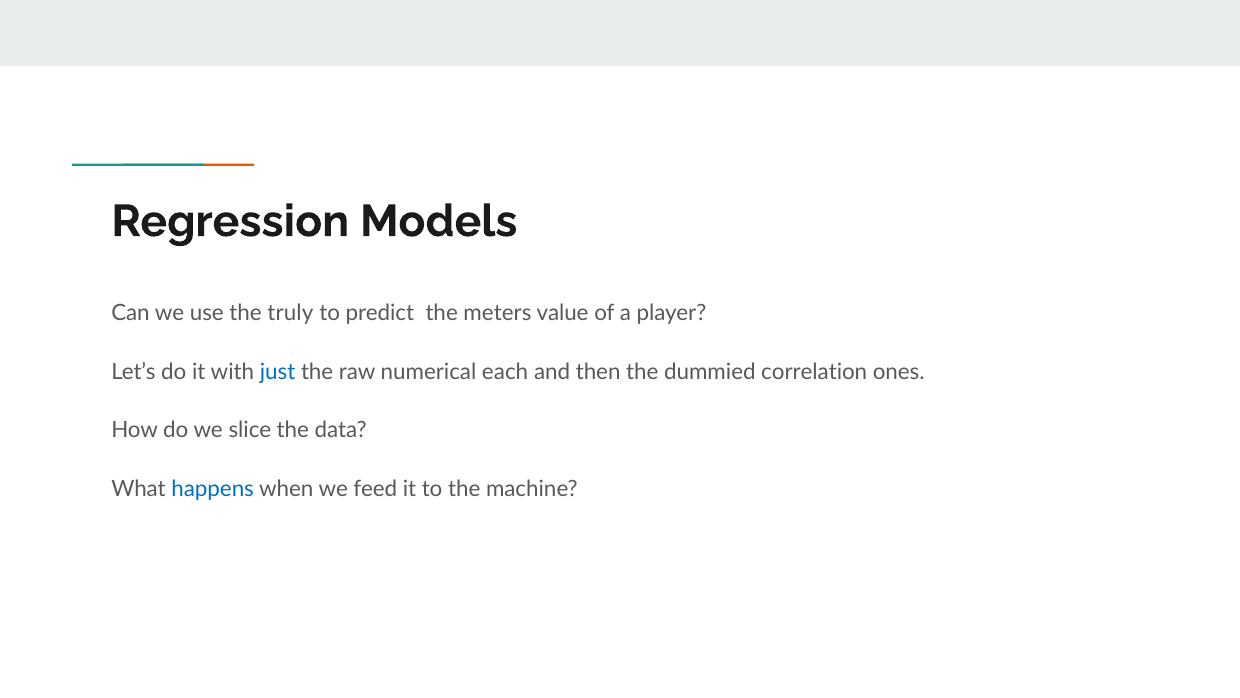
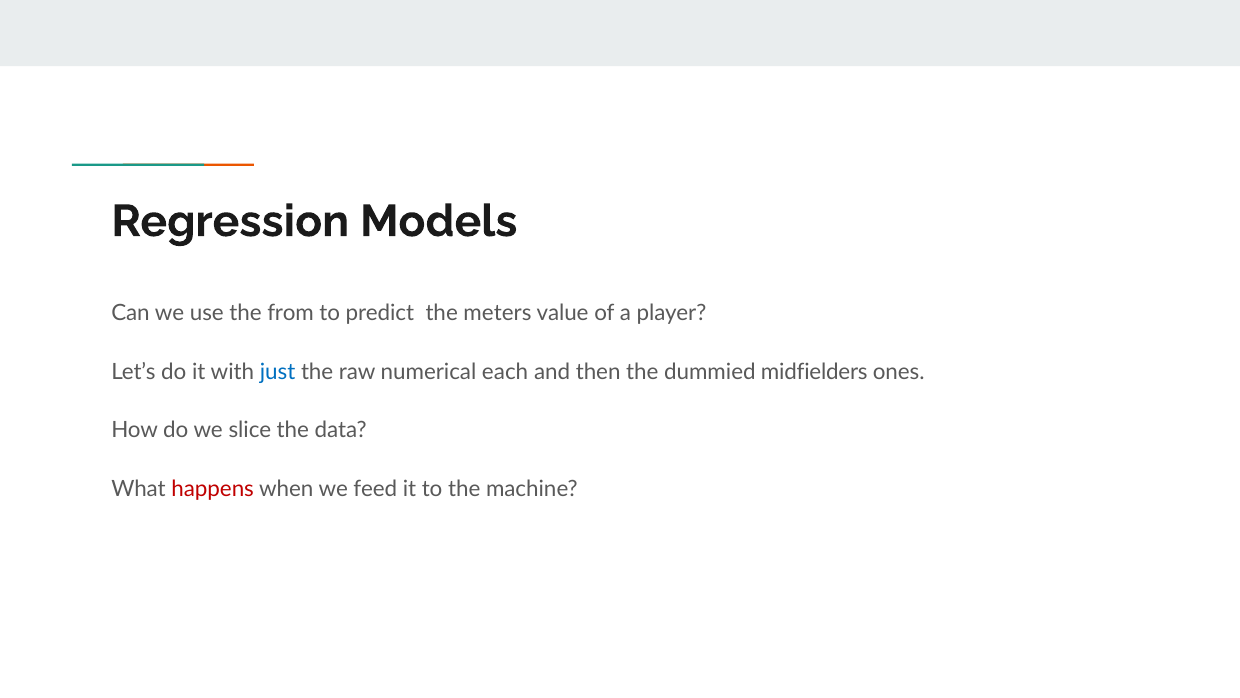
truly: truly -> from
correlation: correlation -> midfielders
happens colour: blue -> red
